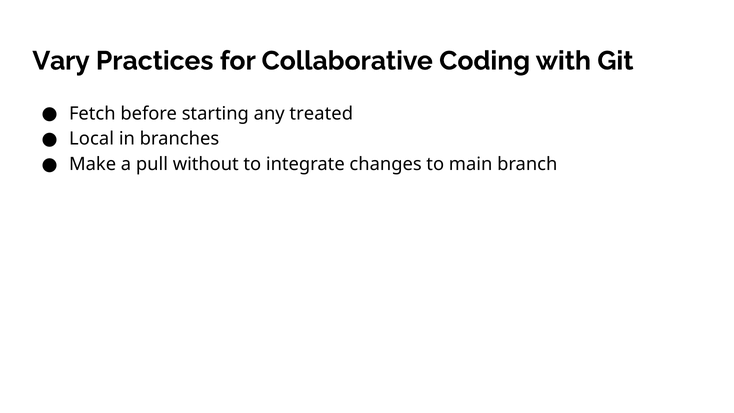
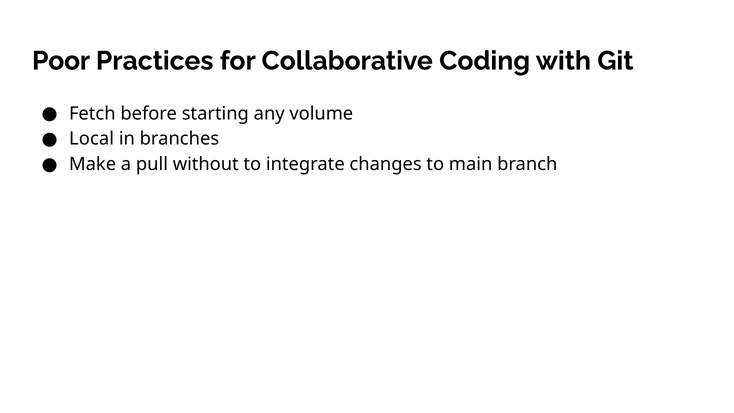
Vary: Vary -> Poor
treated: treated -> volume
